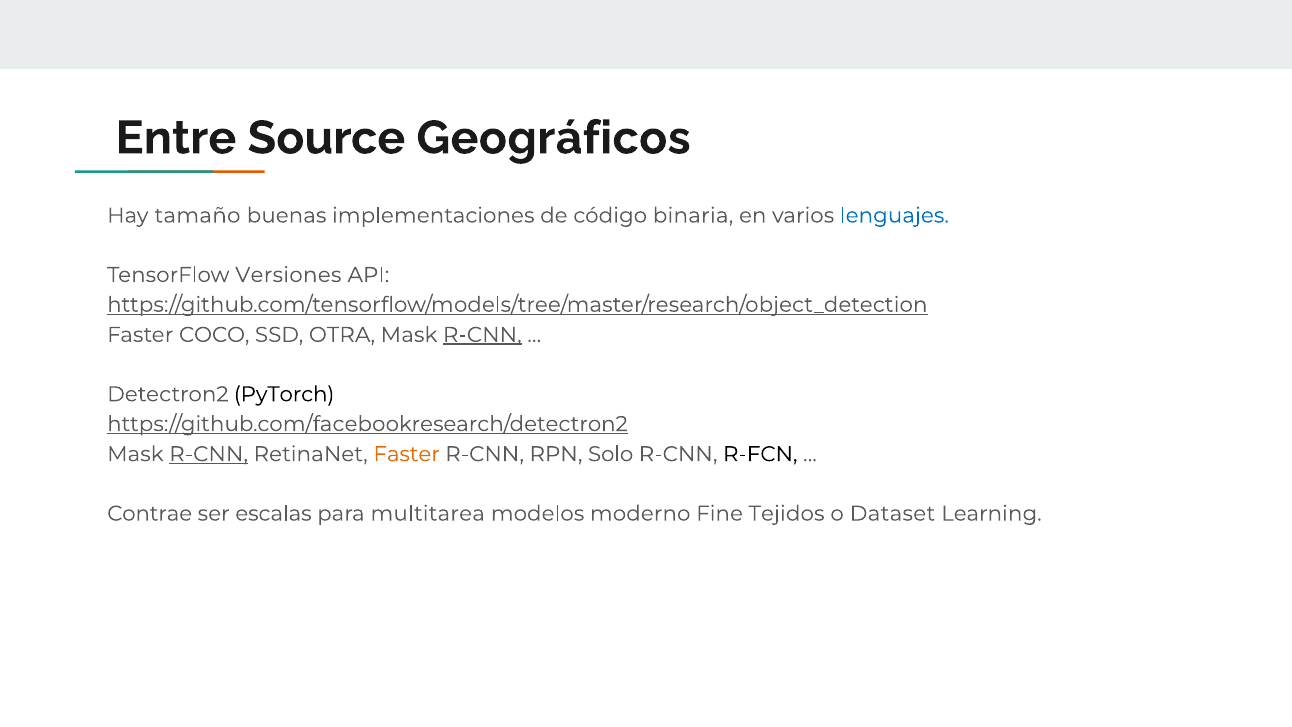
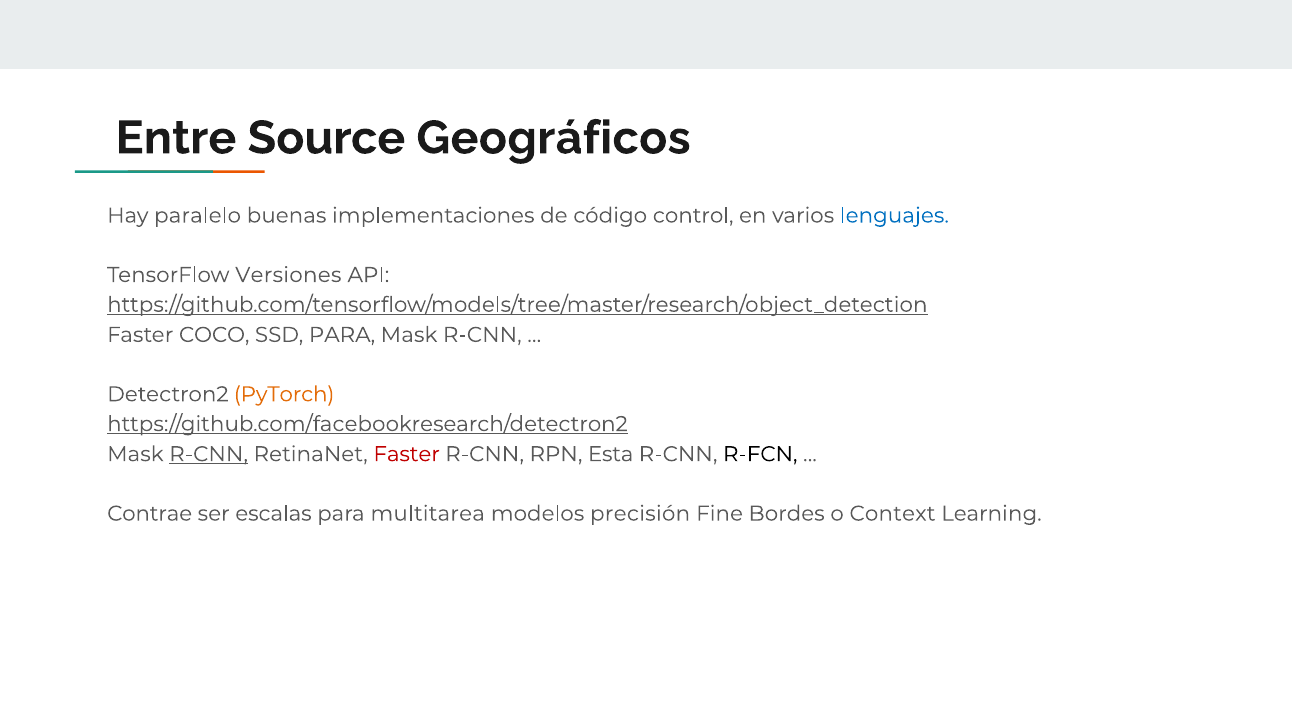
tamaño: tamaño -> paralelo
binaria: binaria -> control
SSD OTRA: OTRA -> PARA
R-CNN at (482, 335) underline: present -> none
PyTorch colour: black -> orange
Faster at (407, 454) colour: orange -> red
Solo: Solo -> Esta
moderno: moderno -> precisión
Tejidos: Tejidos -> Bordes
Dataset: Dataset -> Context
